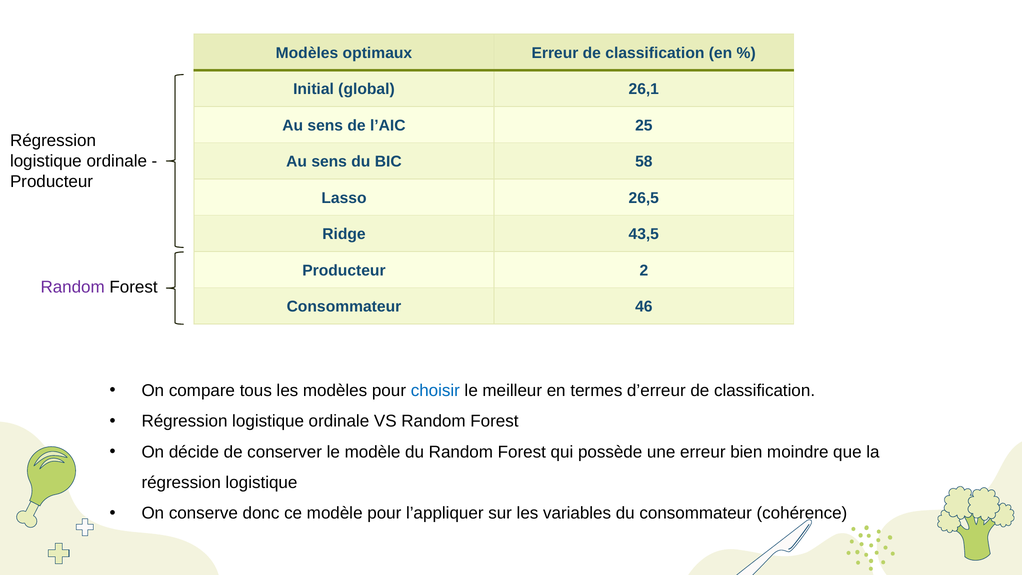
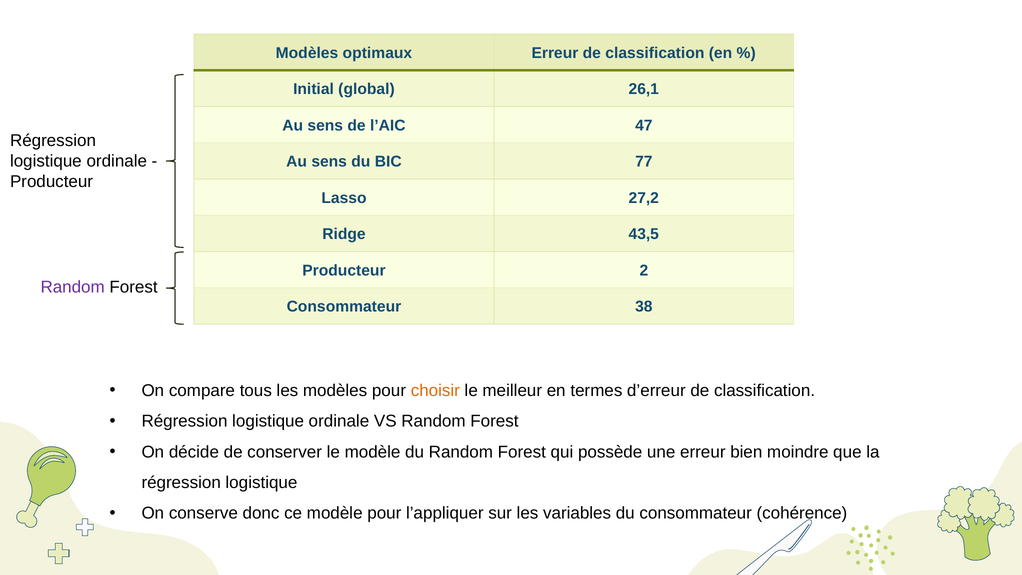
25: 25 -> 47
58: 58 -> 77
26,5: 26,5 -> 27,2
46: 46 -> 38
choisir colour: blue -> orange
